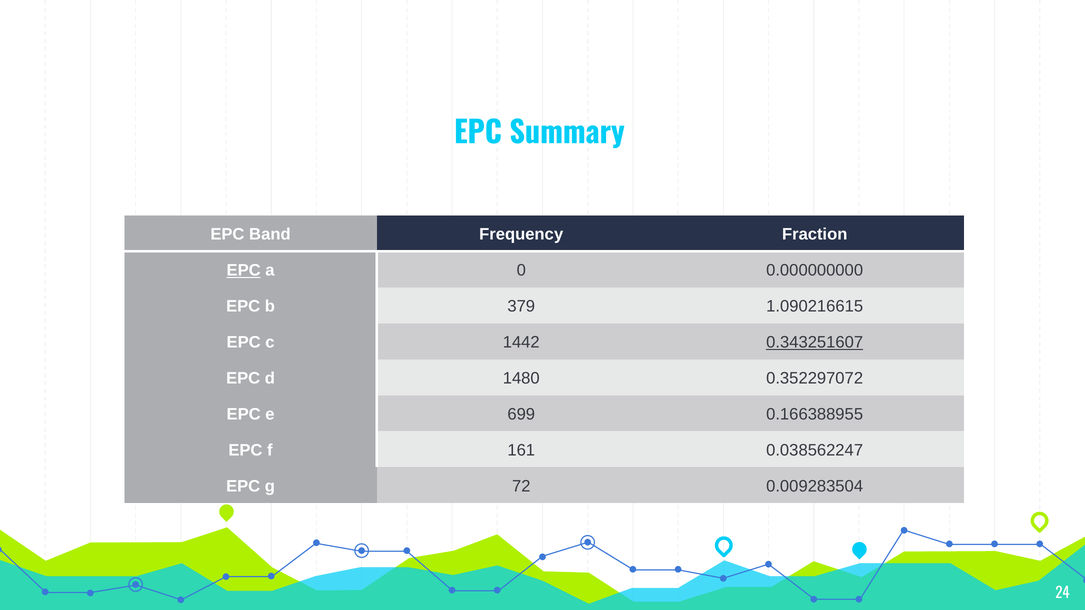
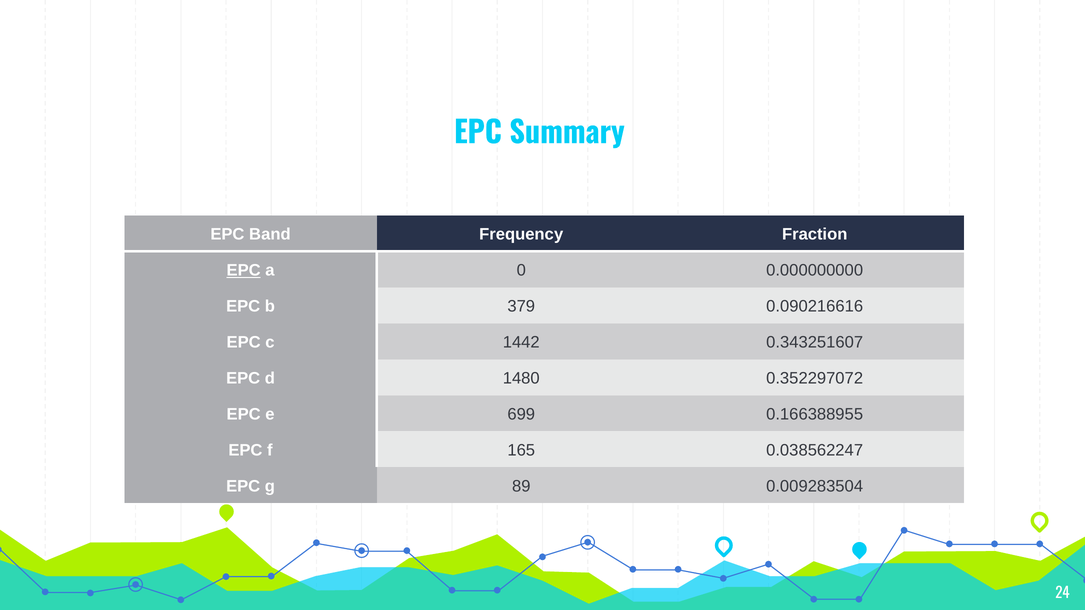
1.090216615: 1.090216615 -> 0.090216616
0.343251607 underline: present -> none
161: 161 -> 165
72: 72 -> 89
